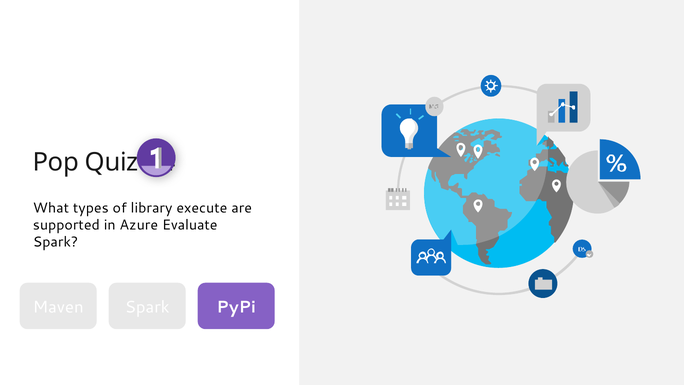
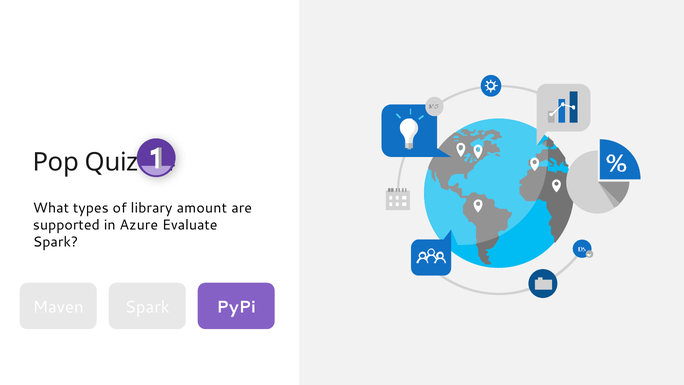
execute: execute -> amount
